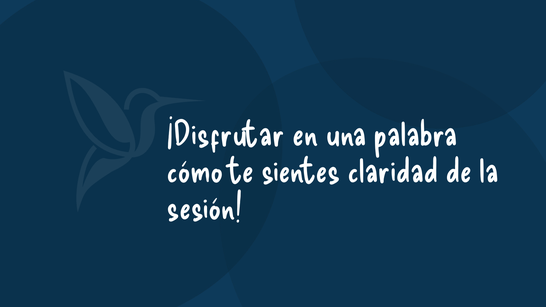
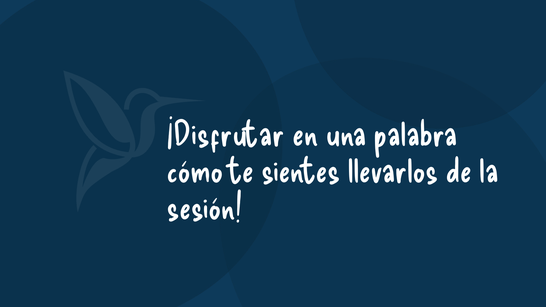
claridad: claridad -> llevarlos
